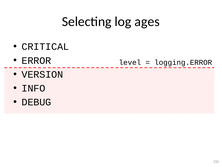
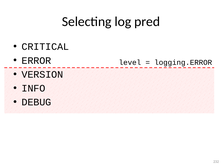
ages: ages -> pred
